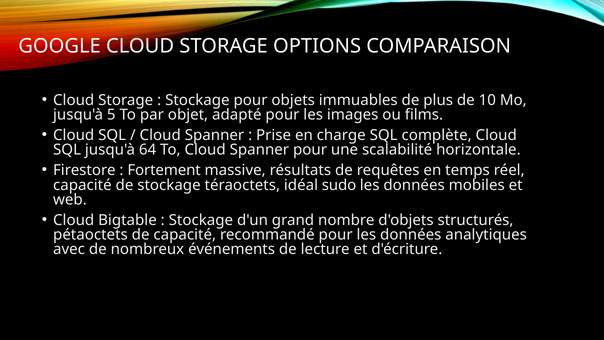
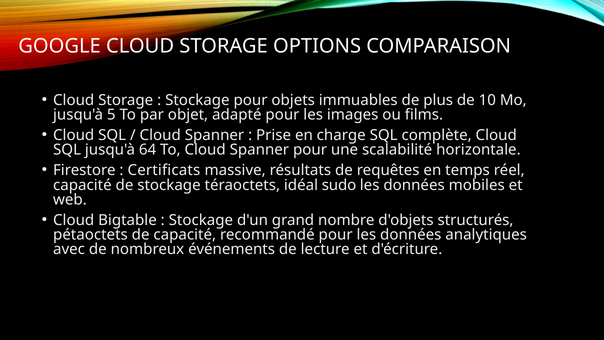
Fortement: Fortement -> Certificats
